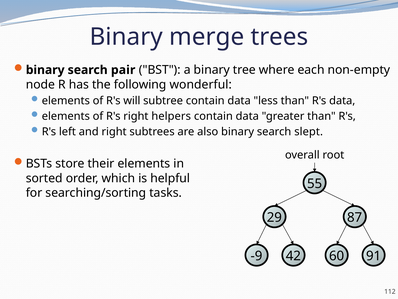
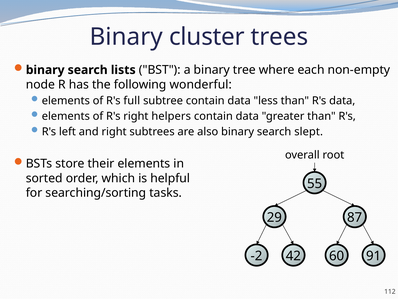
merge: merge -> cluster
pair: pair -> lists
will: will -> full
-9: -9 -> -2
